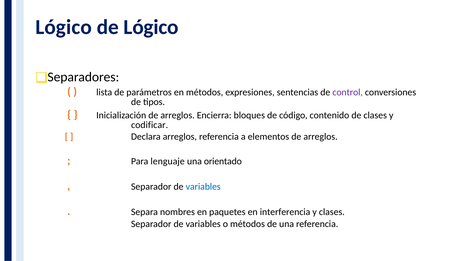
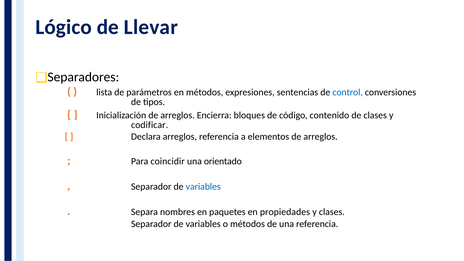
de Lógico: Lógico -> Llevar
control colour: purple -> blue
lenguaje: lenguaje -> coincidir
interferencia: interferencia -> propiedades
